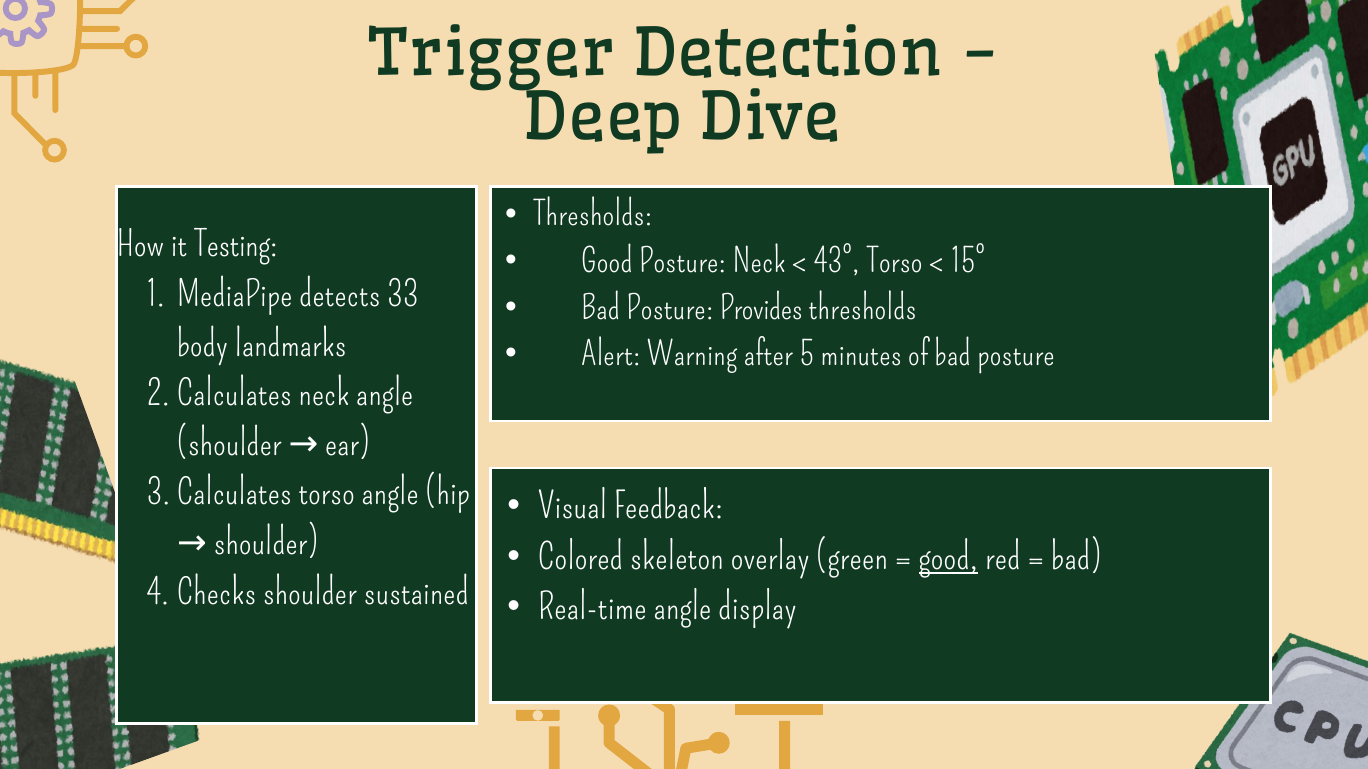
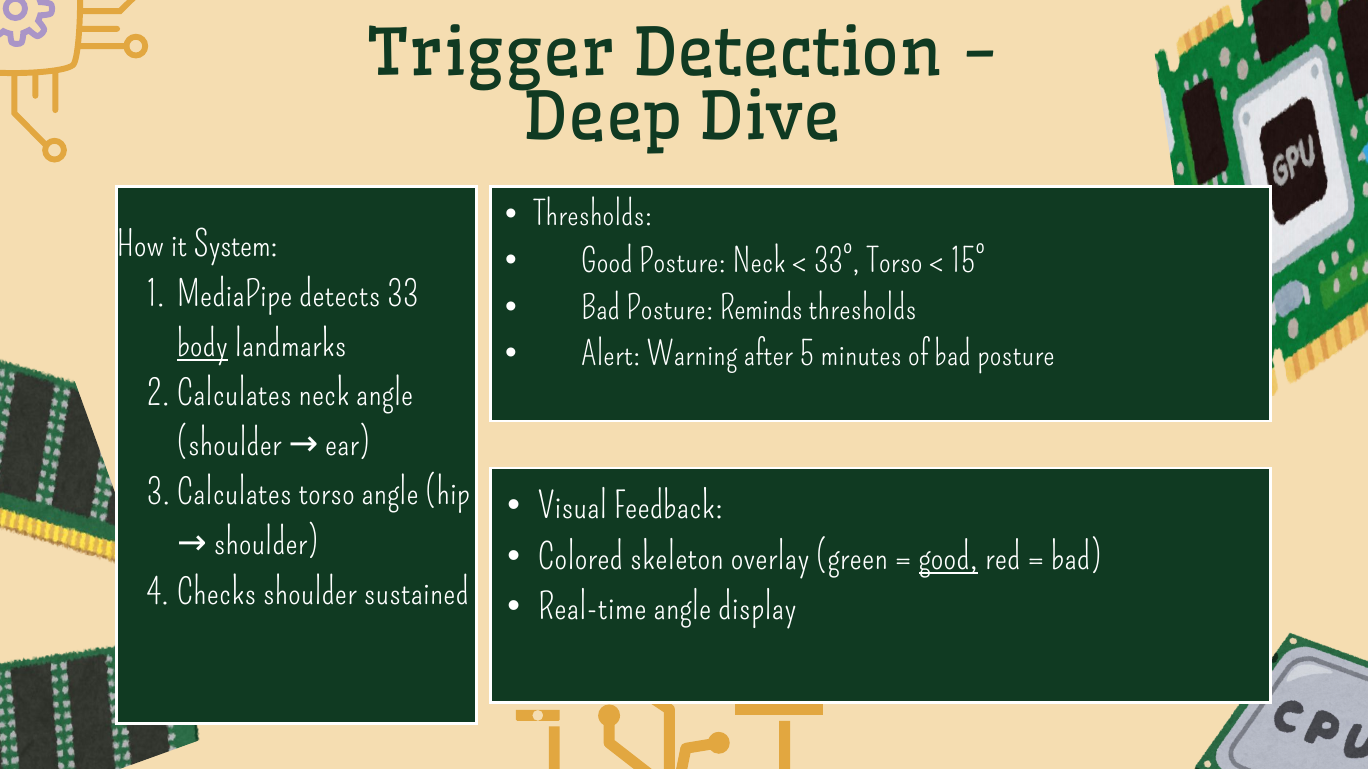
Testing: Testing -> System
43°: 43° -> 33°
Provides: Provides -> Reminds
body underline: none -> present
